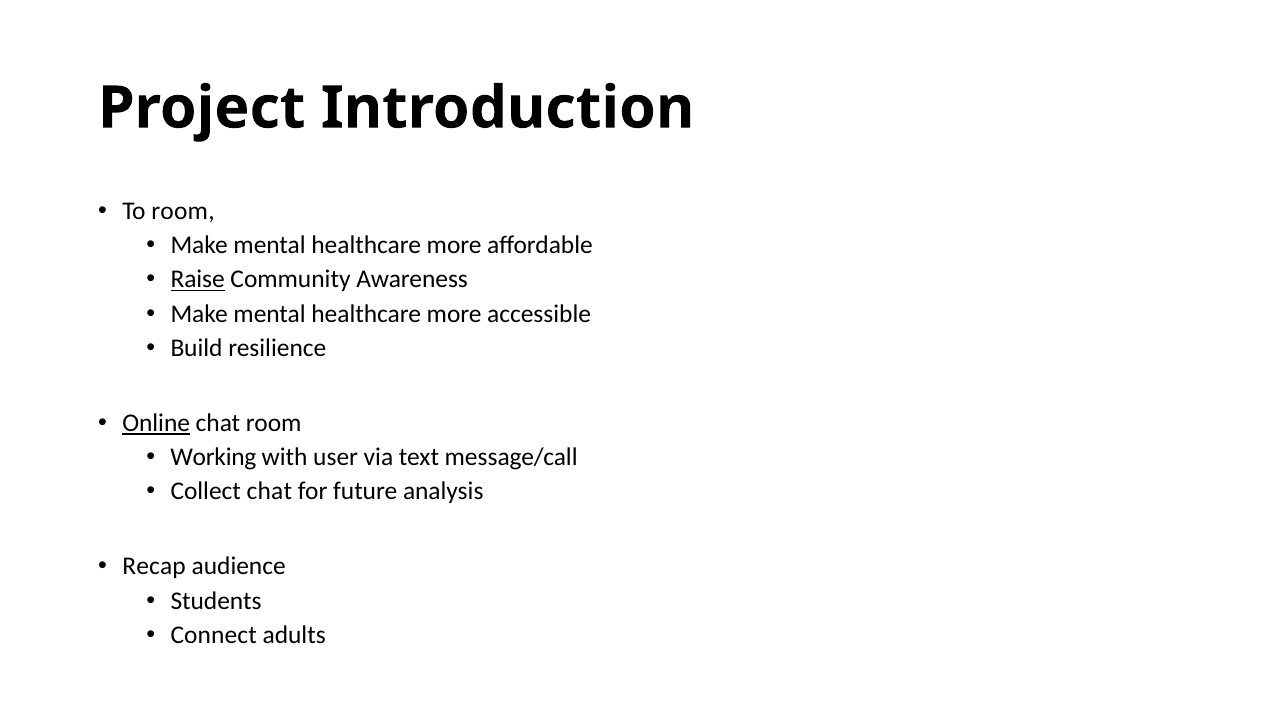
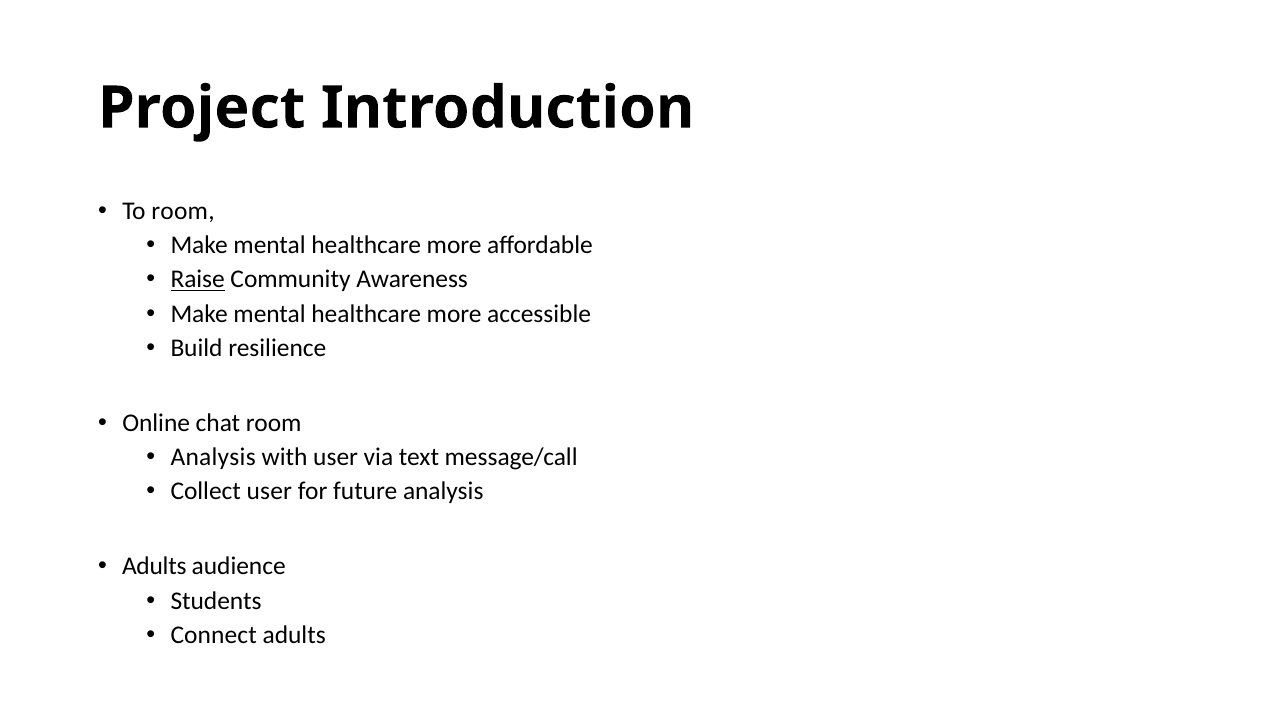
Online underline: present -> none
Working at (213, 457): Working -> Analysis
Collect chat: chat -> user
Recap at (154, 567): Recap -> Adults
